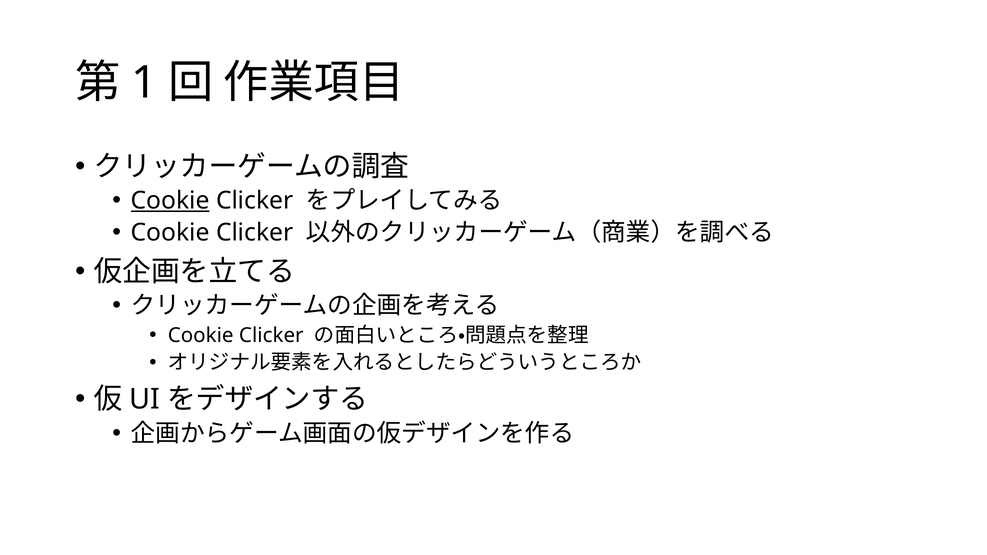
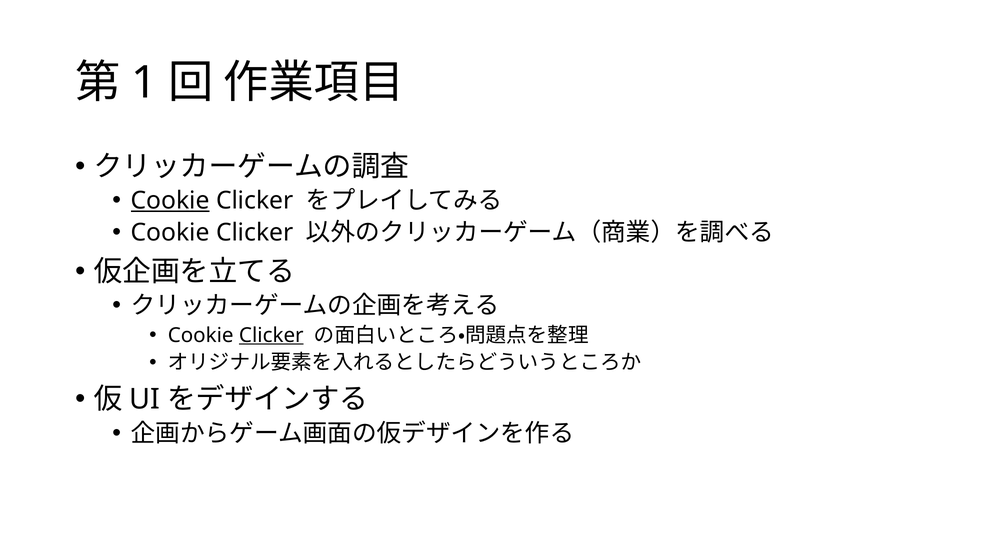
Clicker at (271, 335) underline: none -> present
